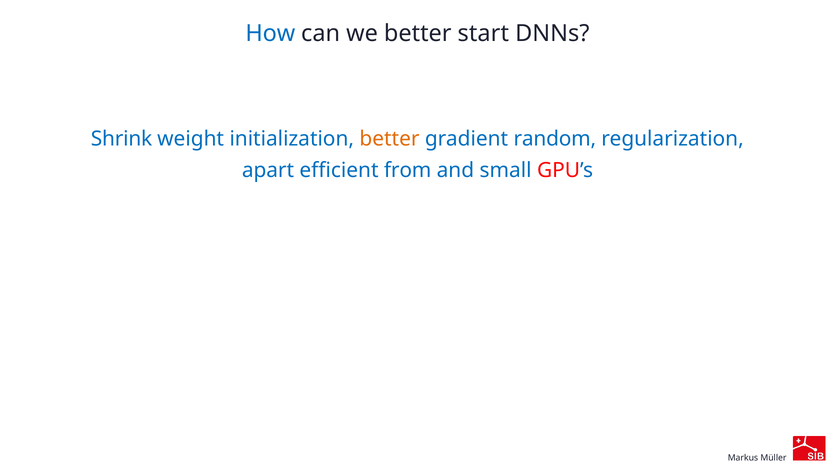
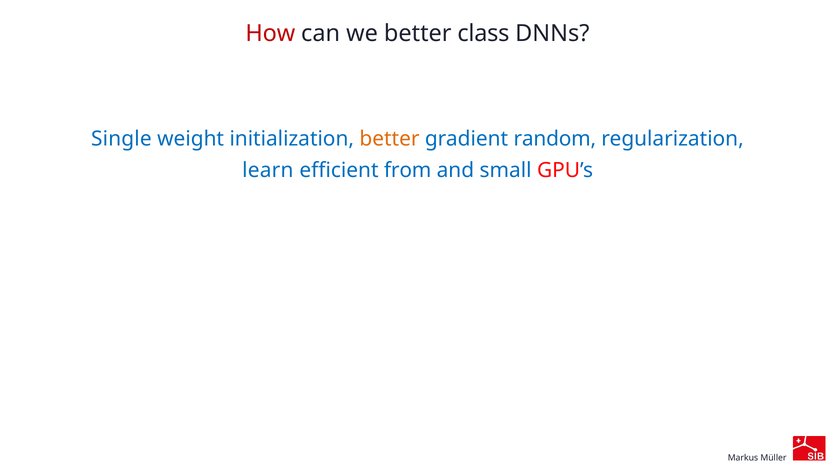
How colour: blue -> red
start: start -> class
Shrink: Shrink -> Single
apart: apart -> learn
